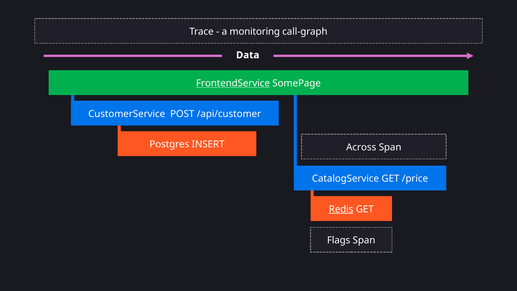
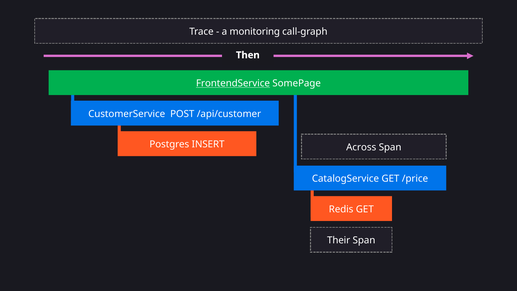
Data: Data -> Then
Redis underline: present -> none
Flags: Flags -> Their
